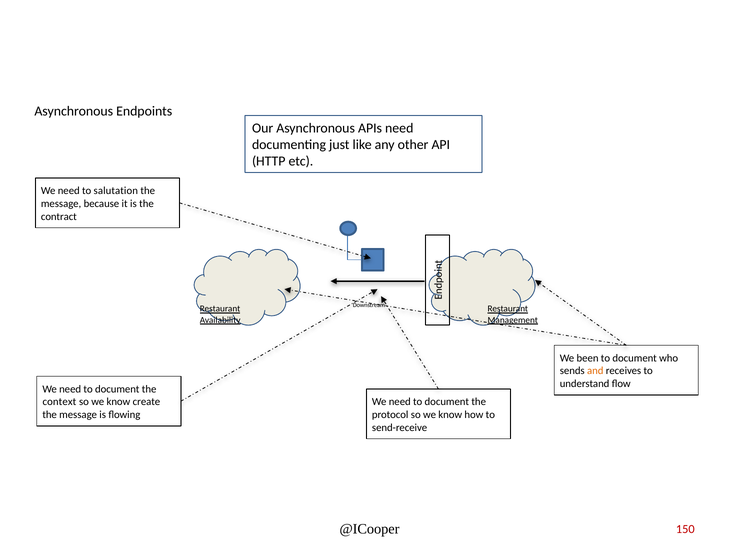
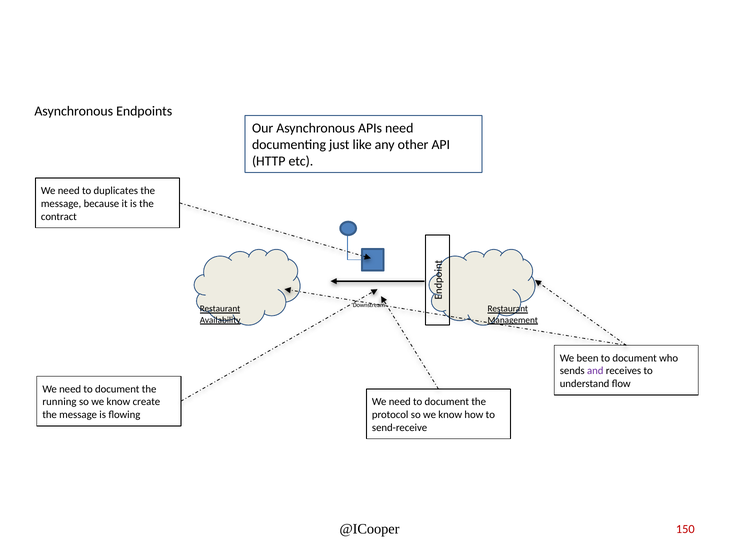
salutation: salutation -> duplicates
and colour: orange -> purple
context: context -> running
